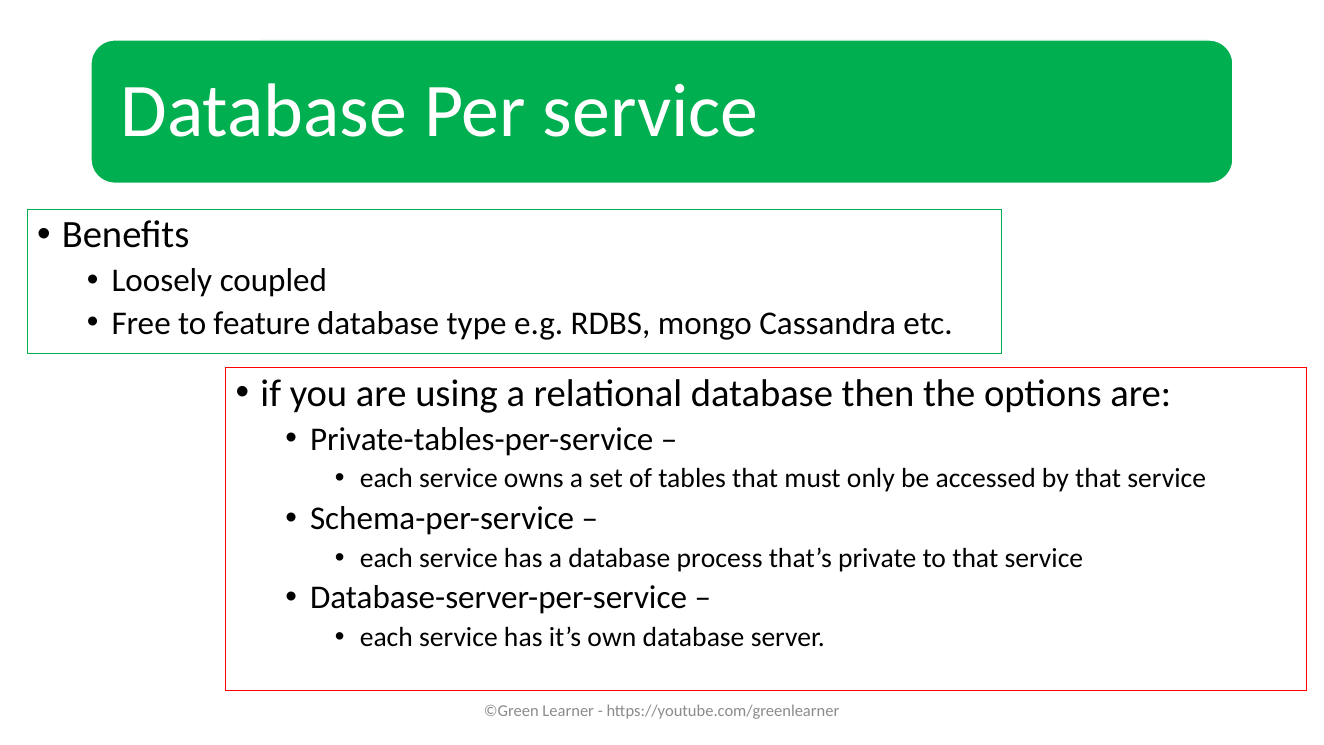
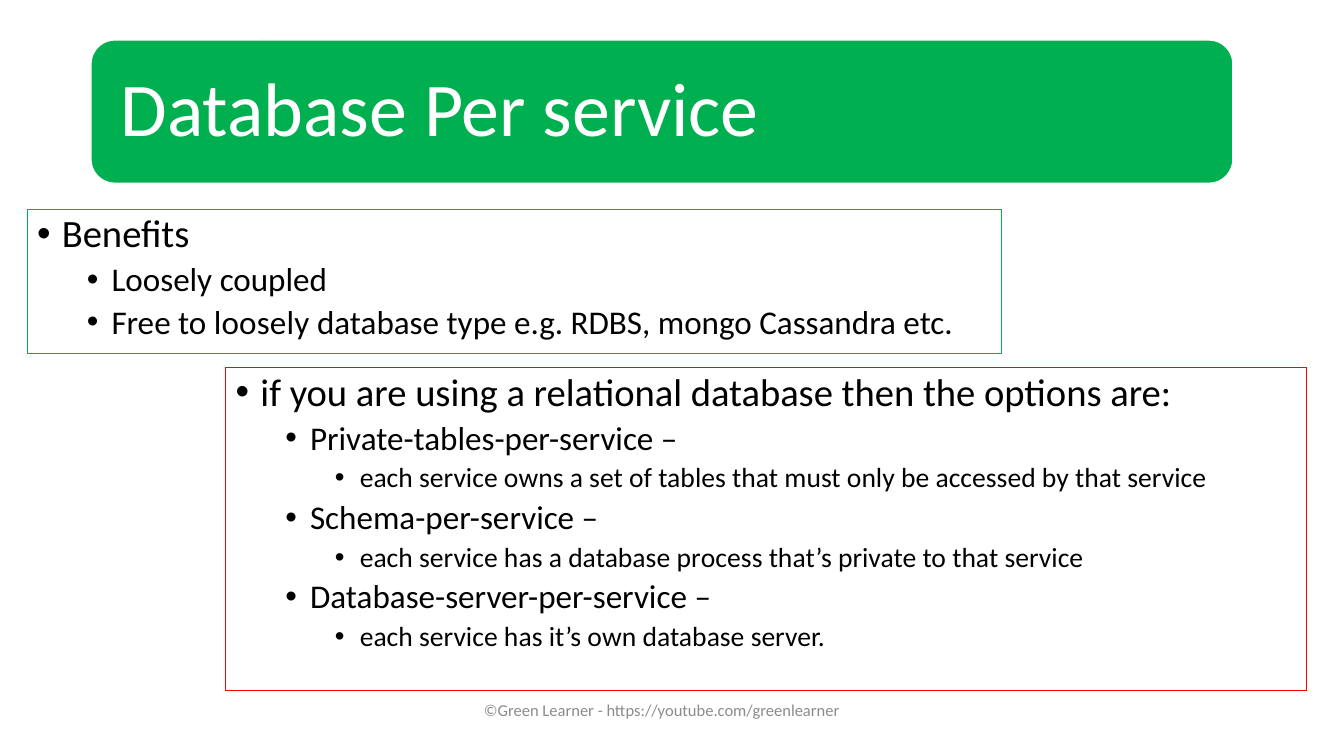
to feature: feature -> loosely
